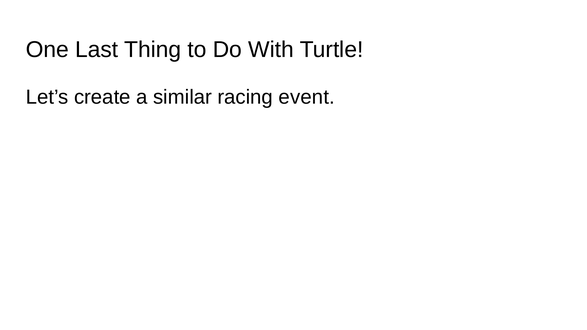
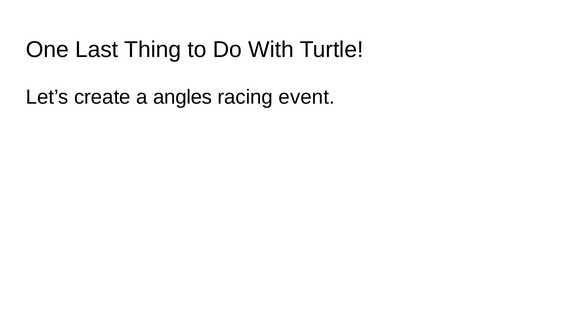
similar: similar -> angles
